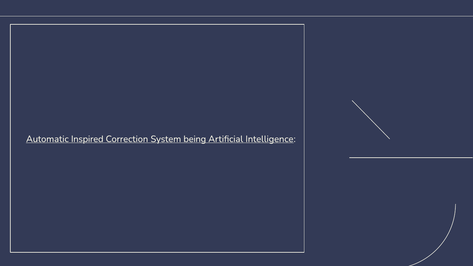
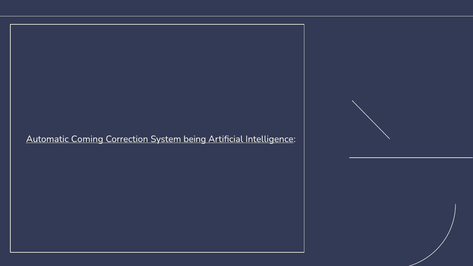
Inspired: Inspired -> Coming
